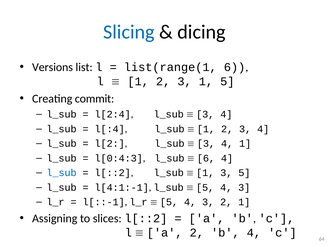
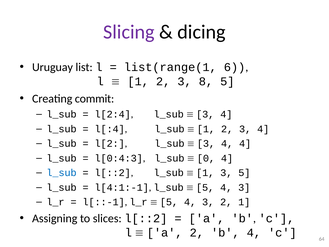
Slicing colour: blue -> purple
Versions: Versions -> Uruguay
3 1: 1 -> 8
4 1: 1 -> 4
6 at (206, 158): 6 -> 0
